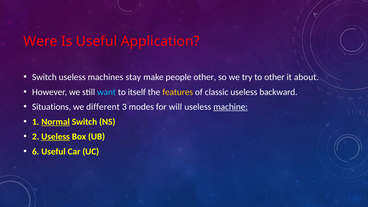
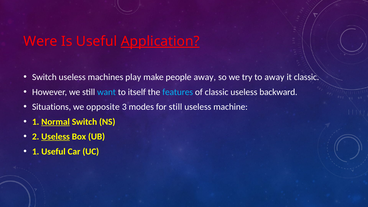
Application underline: none -> present
stay: stay -> play
people other: other -> away
to other: other -> away
it about: about -> classic
features colour: yellow -> light blue
different: different -> opposite
for will: will -> still
machine underline: present -> none
6 at (36, 151): 6 -> 1
